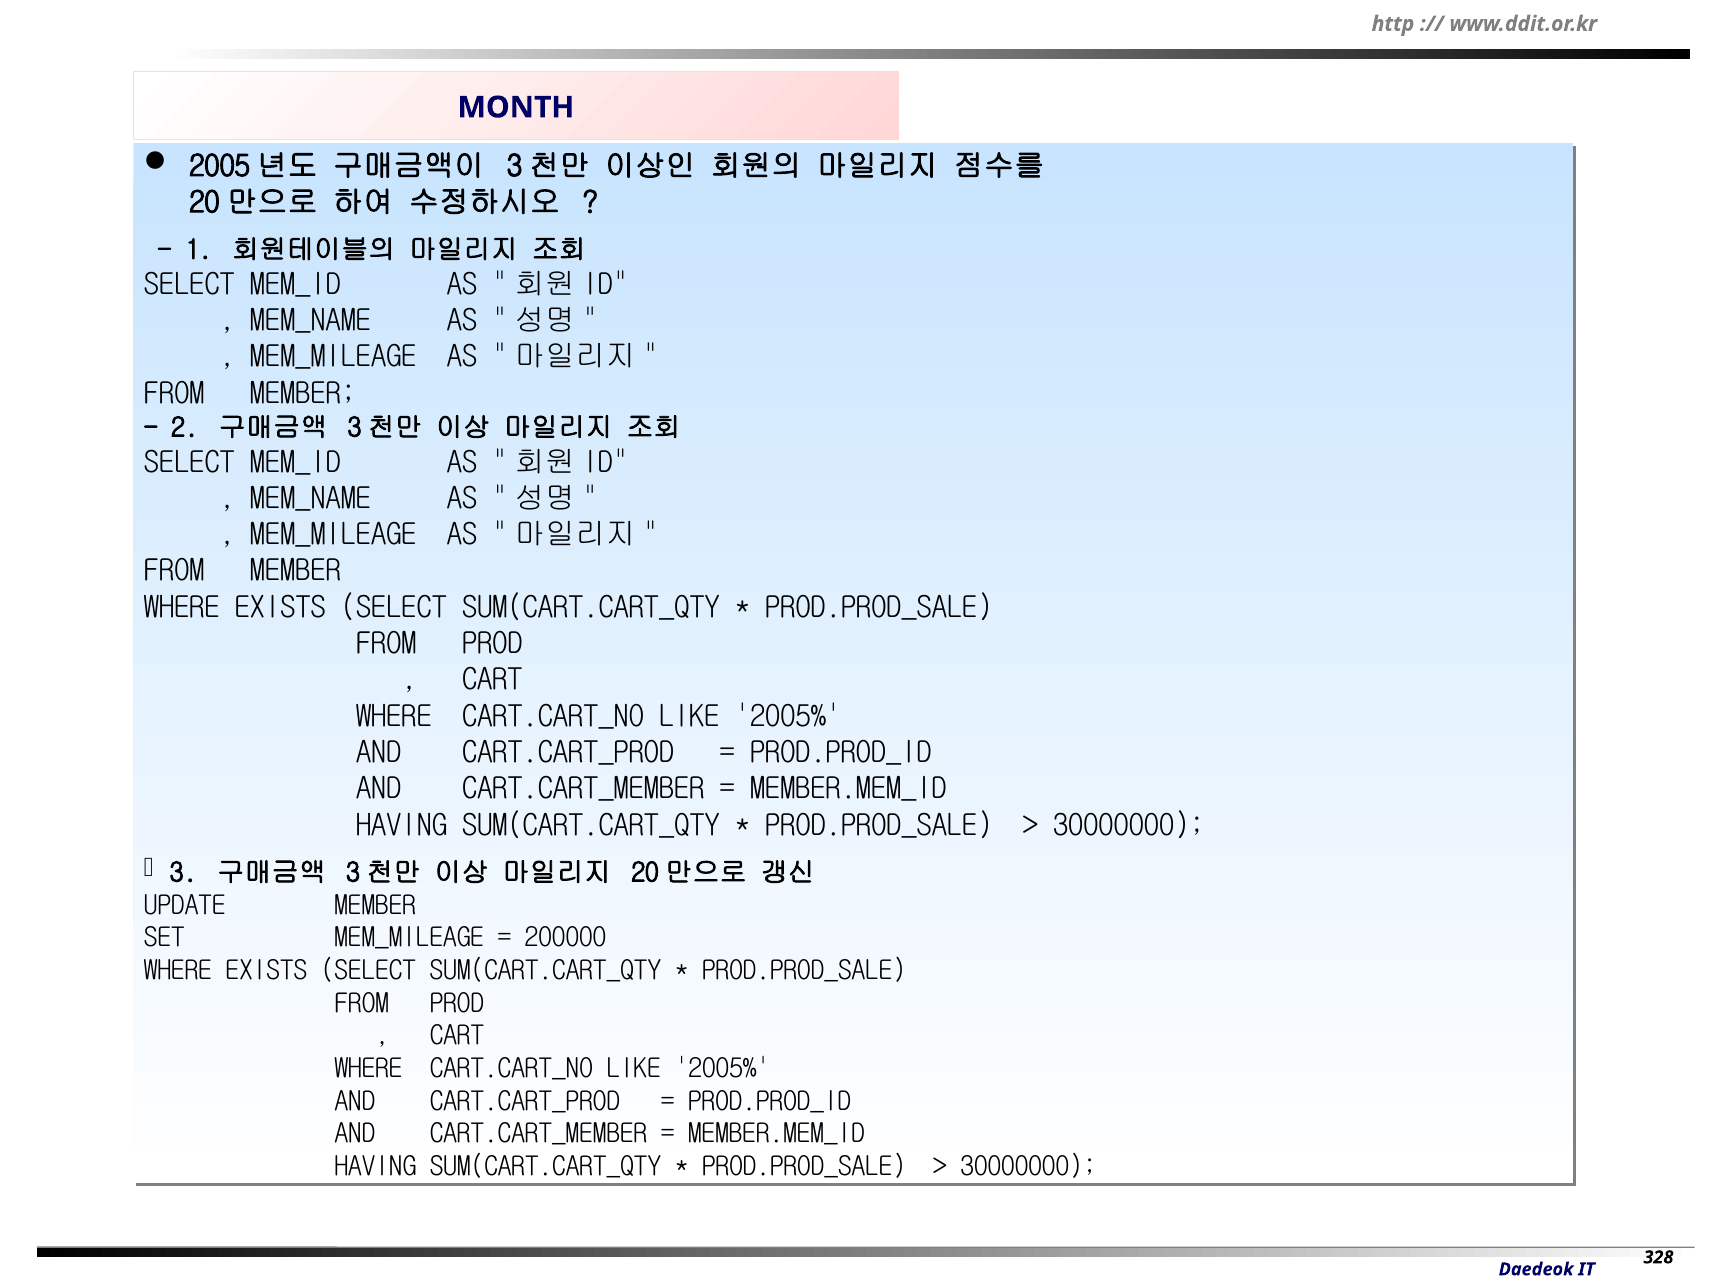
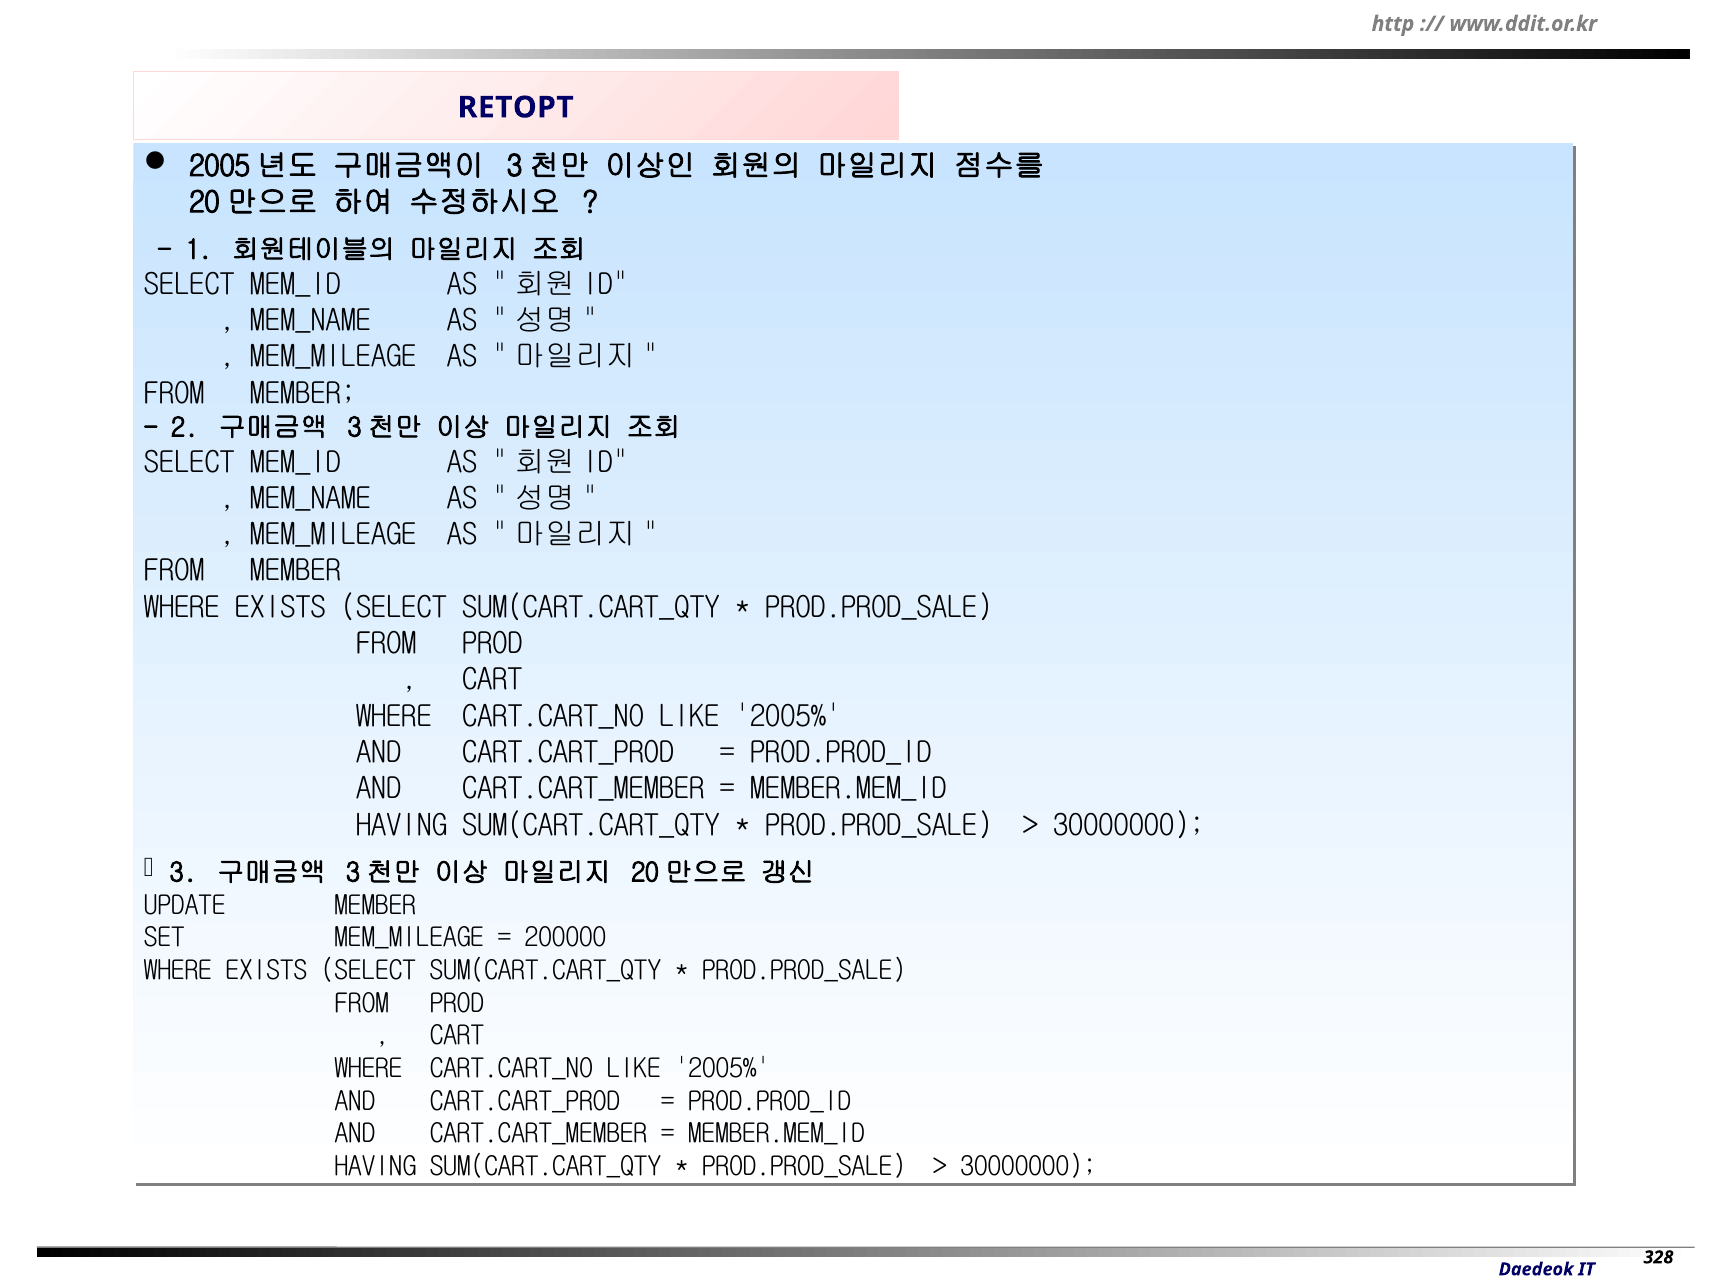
MONTH: MONTH -> RETOPT
